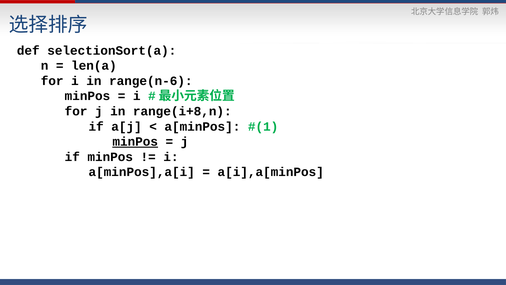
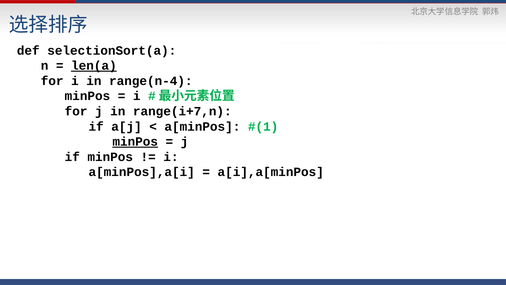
len(a underline: none -> present
range(n-6: range(n-6 -> range(n-4
range(i+8,n: range(i+8,n -> range(i+7,n
